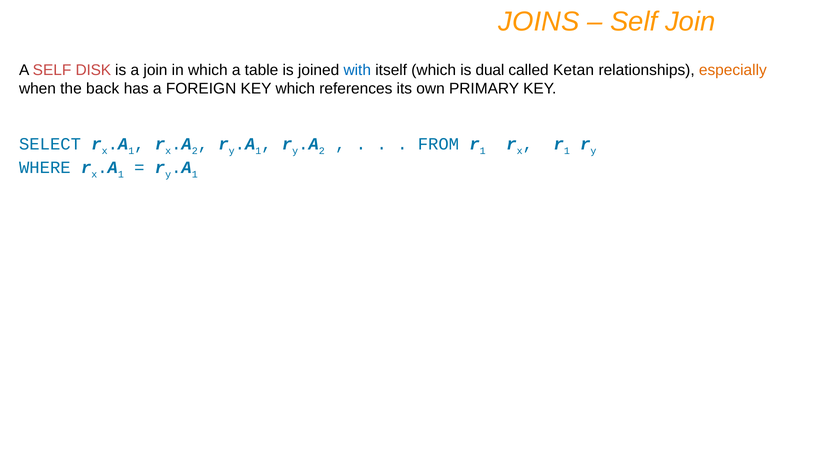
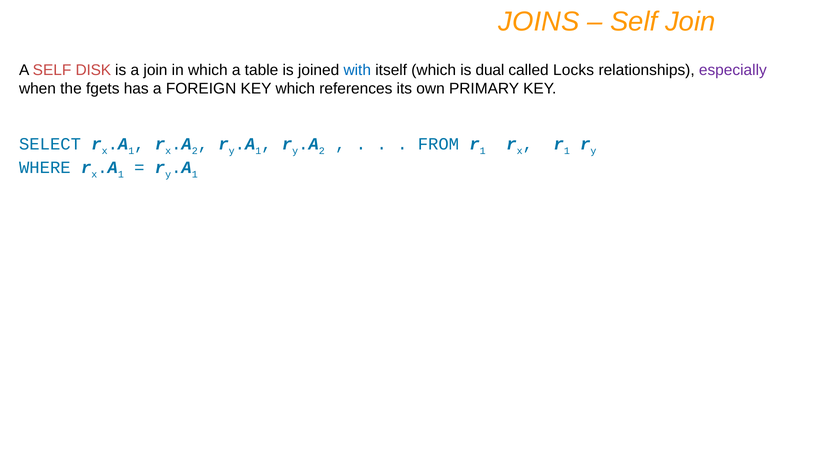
Ketan: Ketan -> Locks
especially colour: orange -> purple
back: back -> fgets
